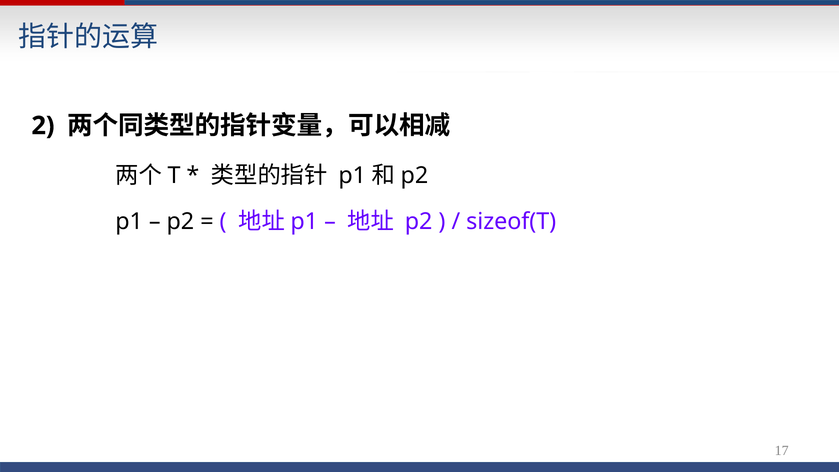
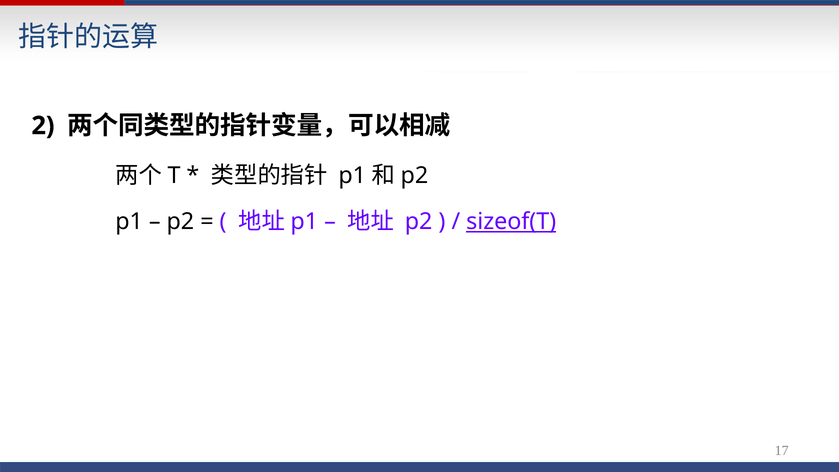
sizeof(T underline: none -> present
